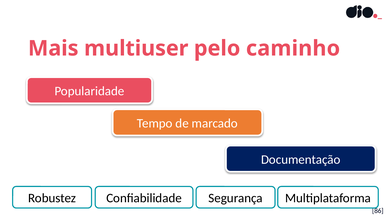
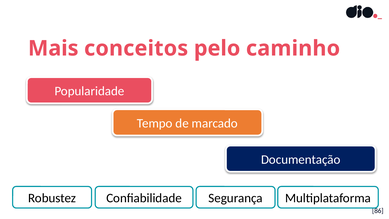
multiuser: multiuser -> conceitos
